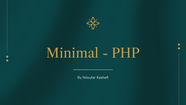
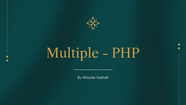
Minimal: Minimal -> Multiple
